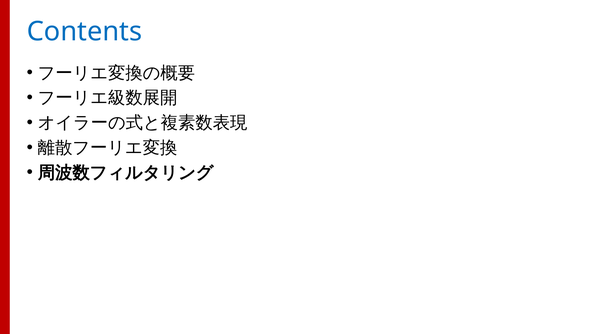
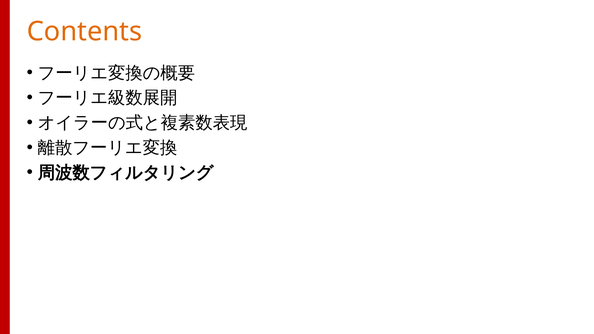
Contents colour: blue -> orange
